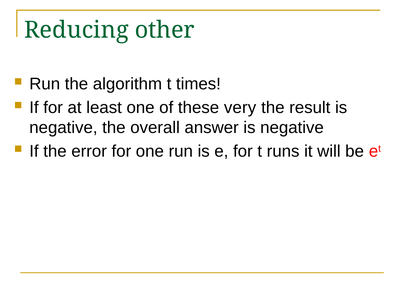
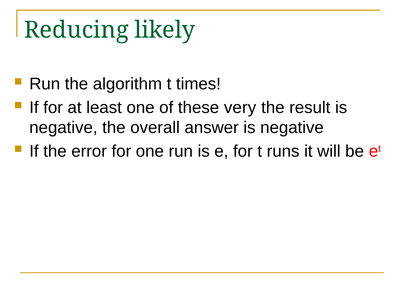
other: other -> likely
